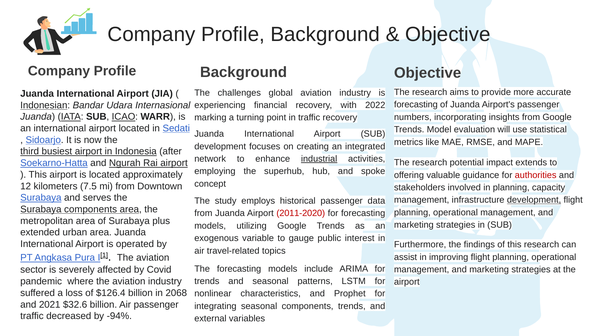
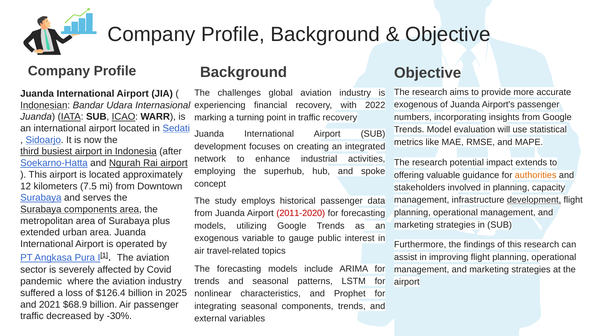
forecasting at (416, 105): forecasting -> exogenous
industrial underline: present -> none
authorities colour: red -> orange
2068: 2068 -> 2025
$32.6: $32.6 -> $68.9
-94%: -94% -> -30%
